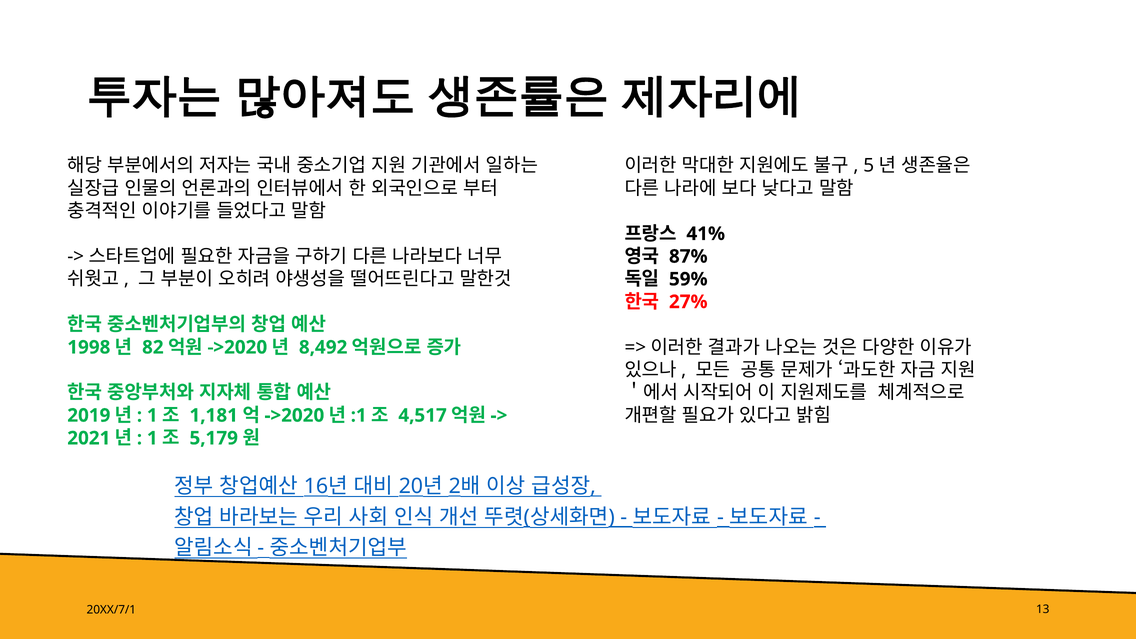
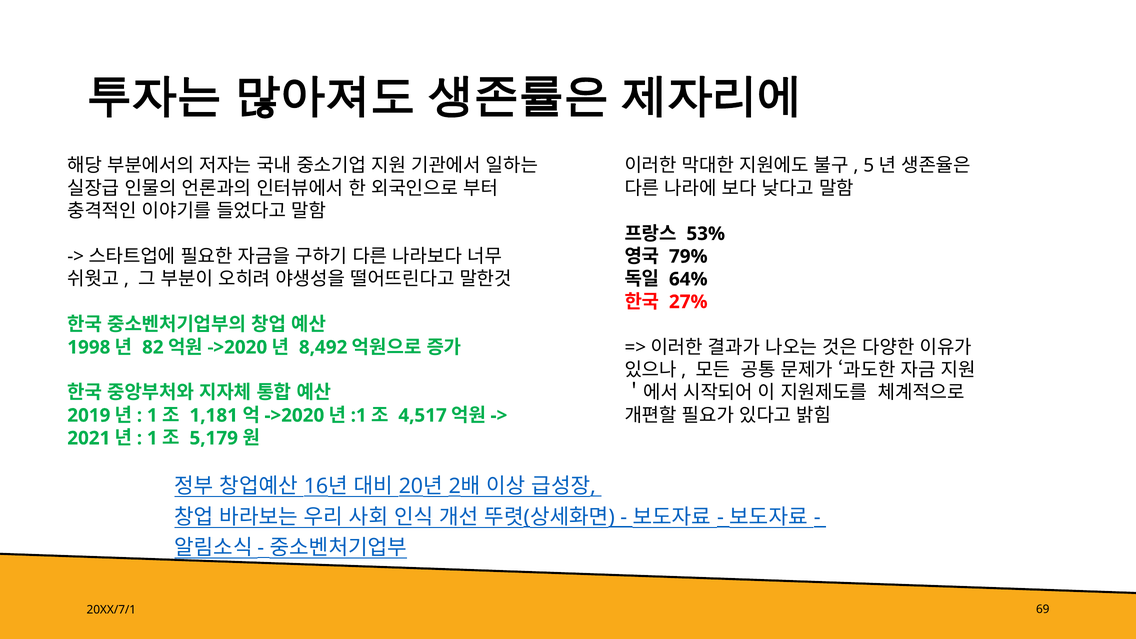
41%: 41% -> 53%
87%: 87% -> 79%
59%: 59% -> 64%
13: 13 -> 69
